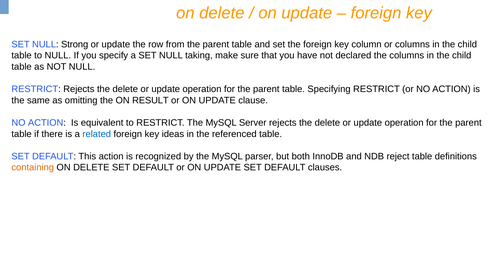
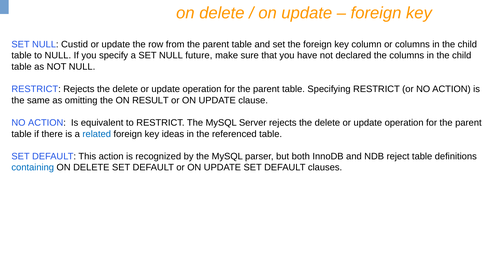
Strong: Strong -> Custid
taking: taking -> future
containing colour: orange -> blue
